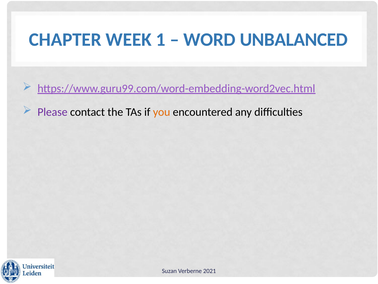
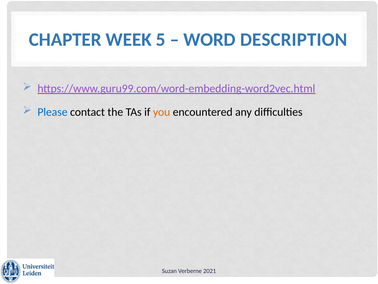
1: 1 -> 5
UNBALANCED: UNBALANCED -> DESCRIPTION
Please colour: purple -> blue
